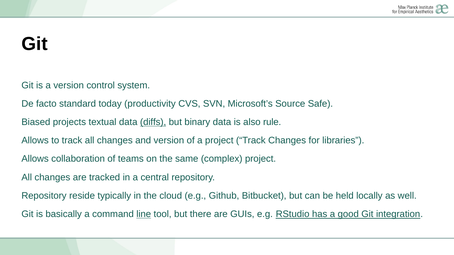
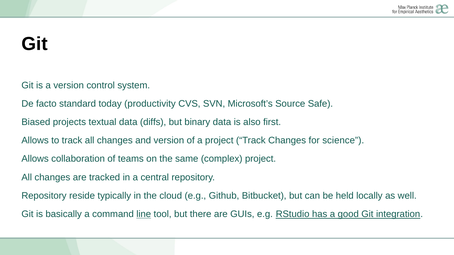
diffs underline: present -> none
rule: rule -> first
libraries: libraries -> science
